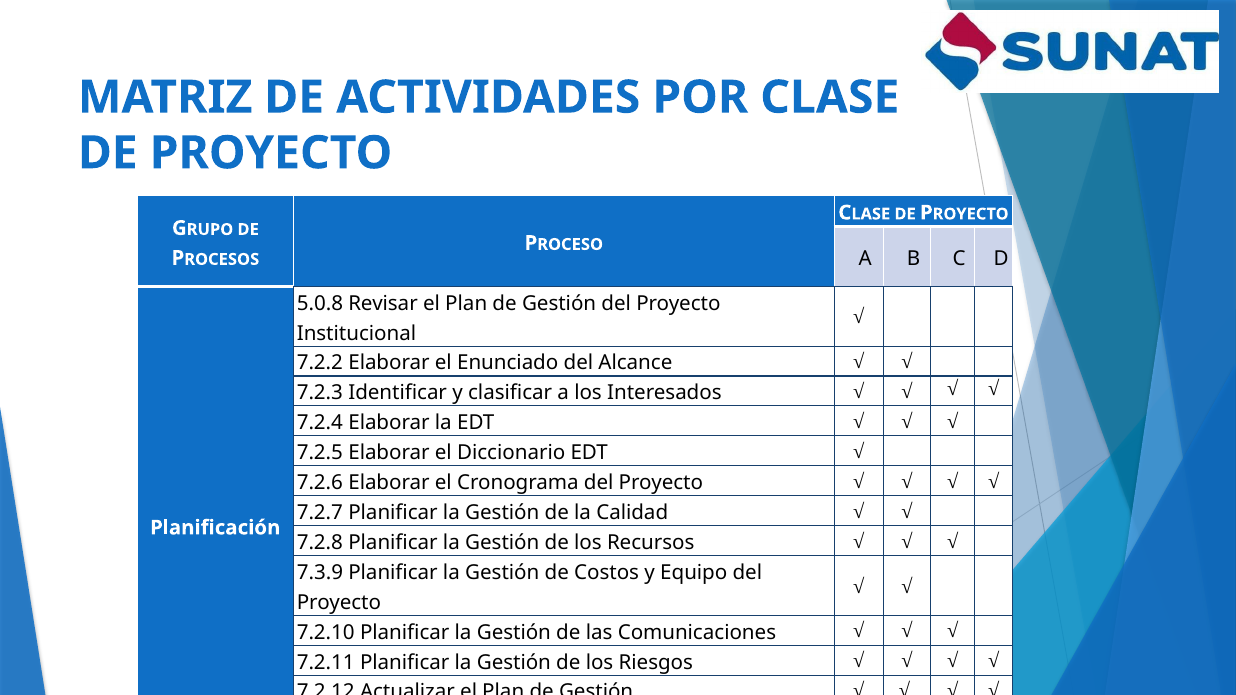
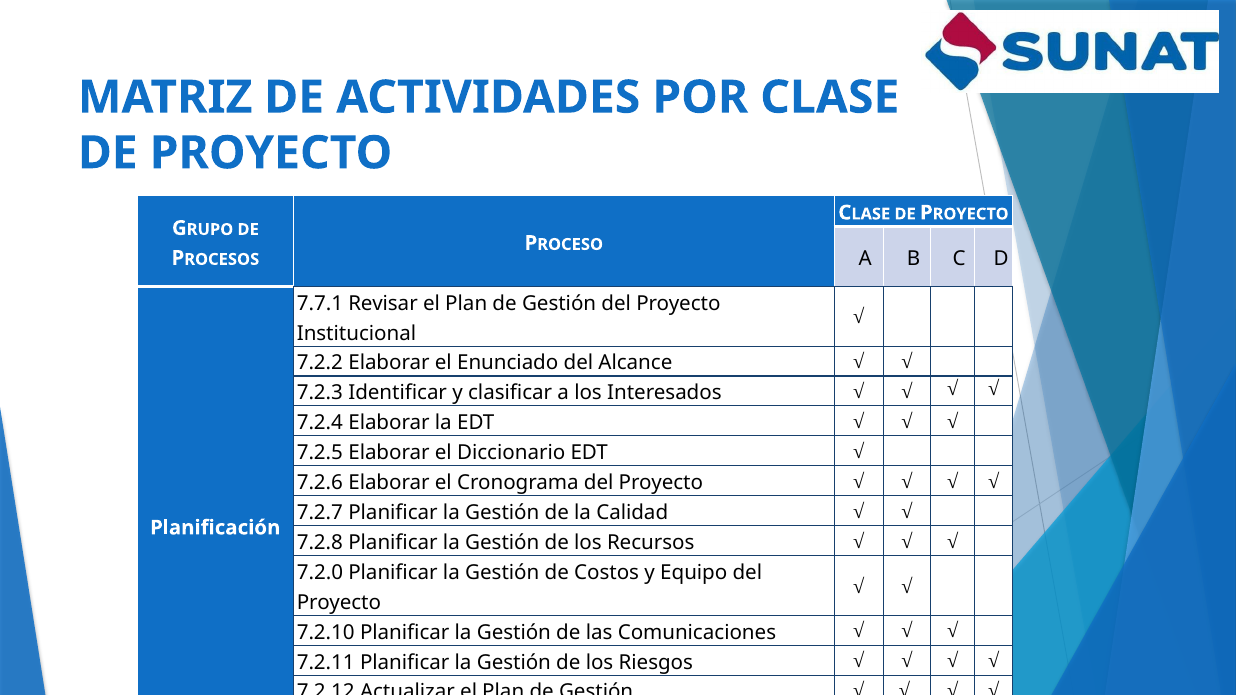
5.0.8: 5.0.8 -> 7.7.1
7.3.9: 7.3.9 -> 7.2.0
